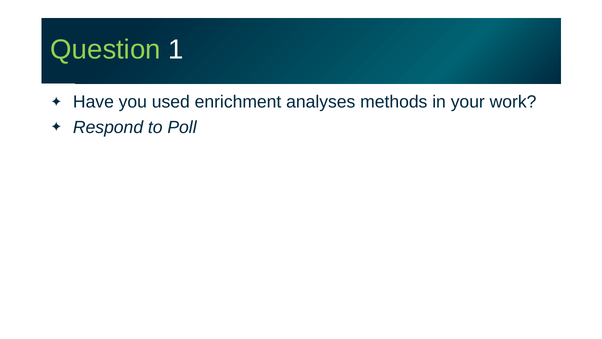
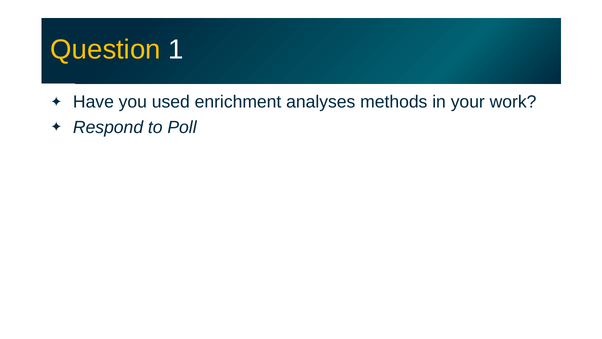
Question colour: light green -> yellow
